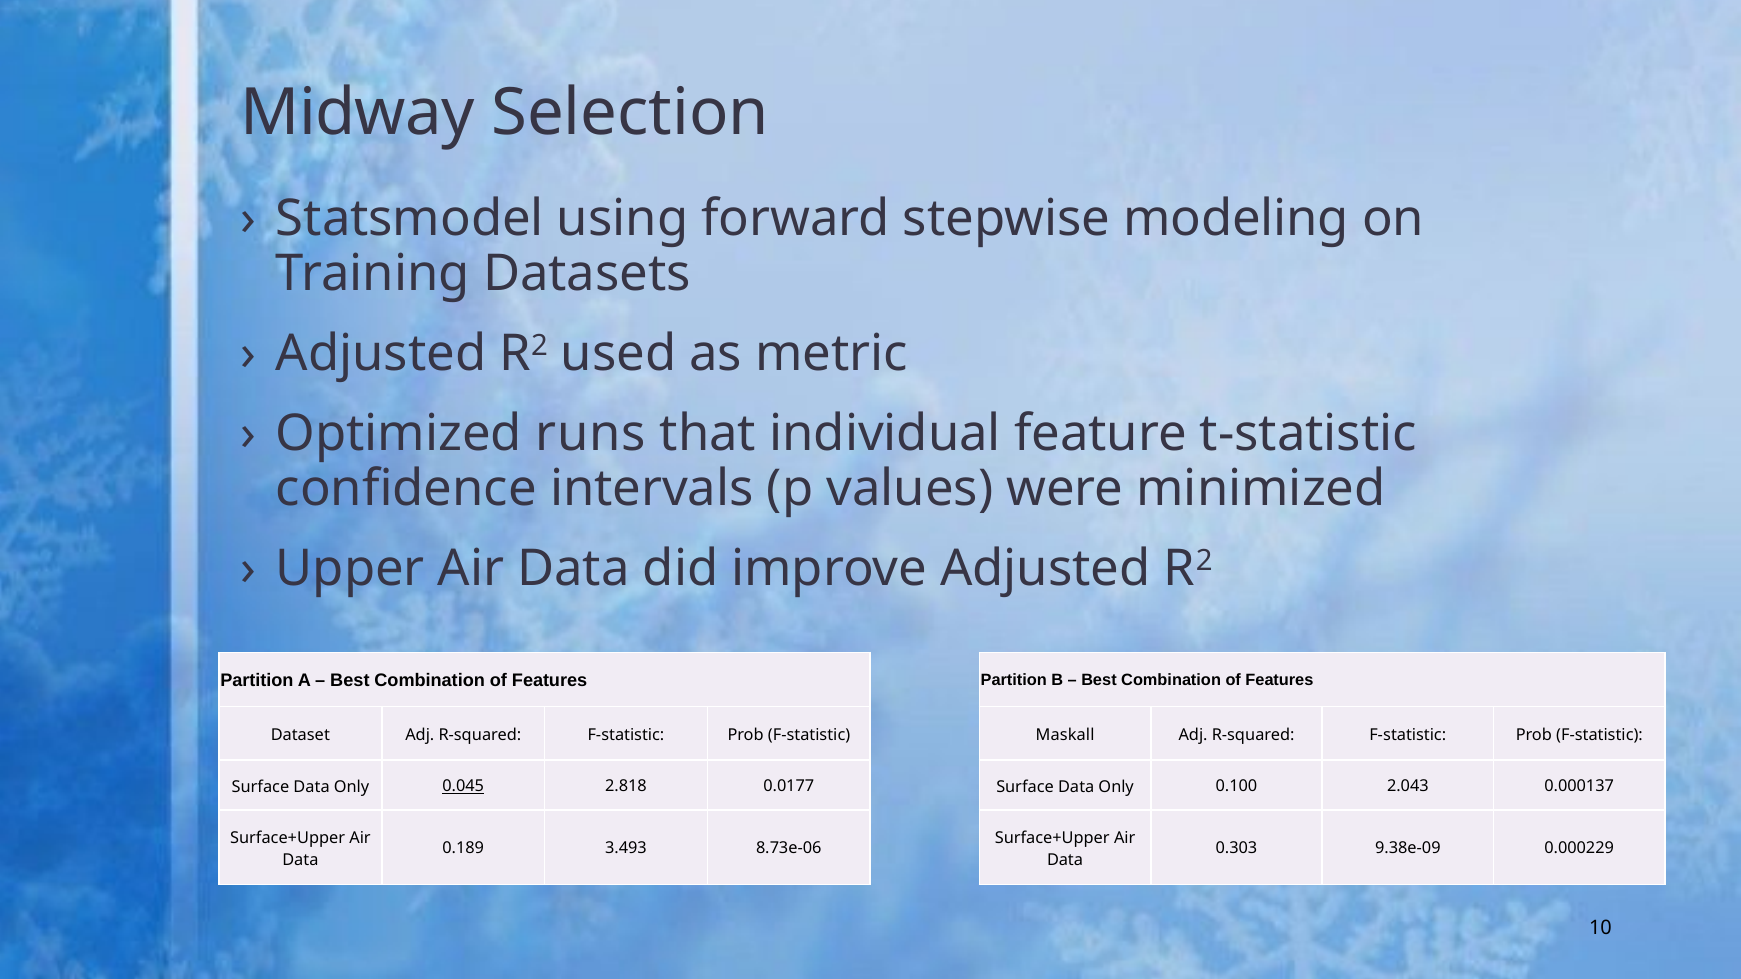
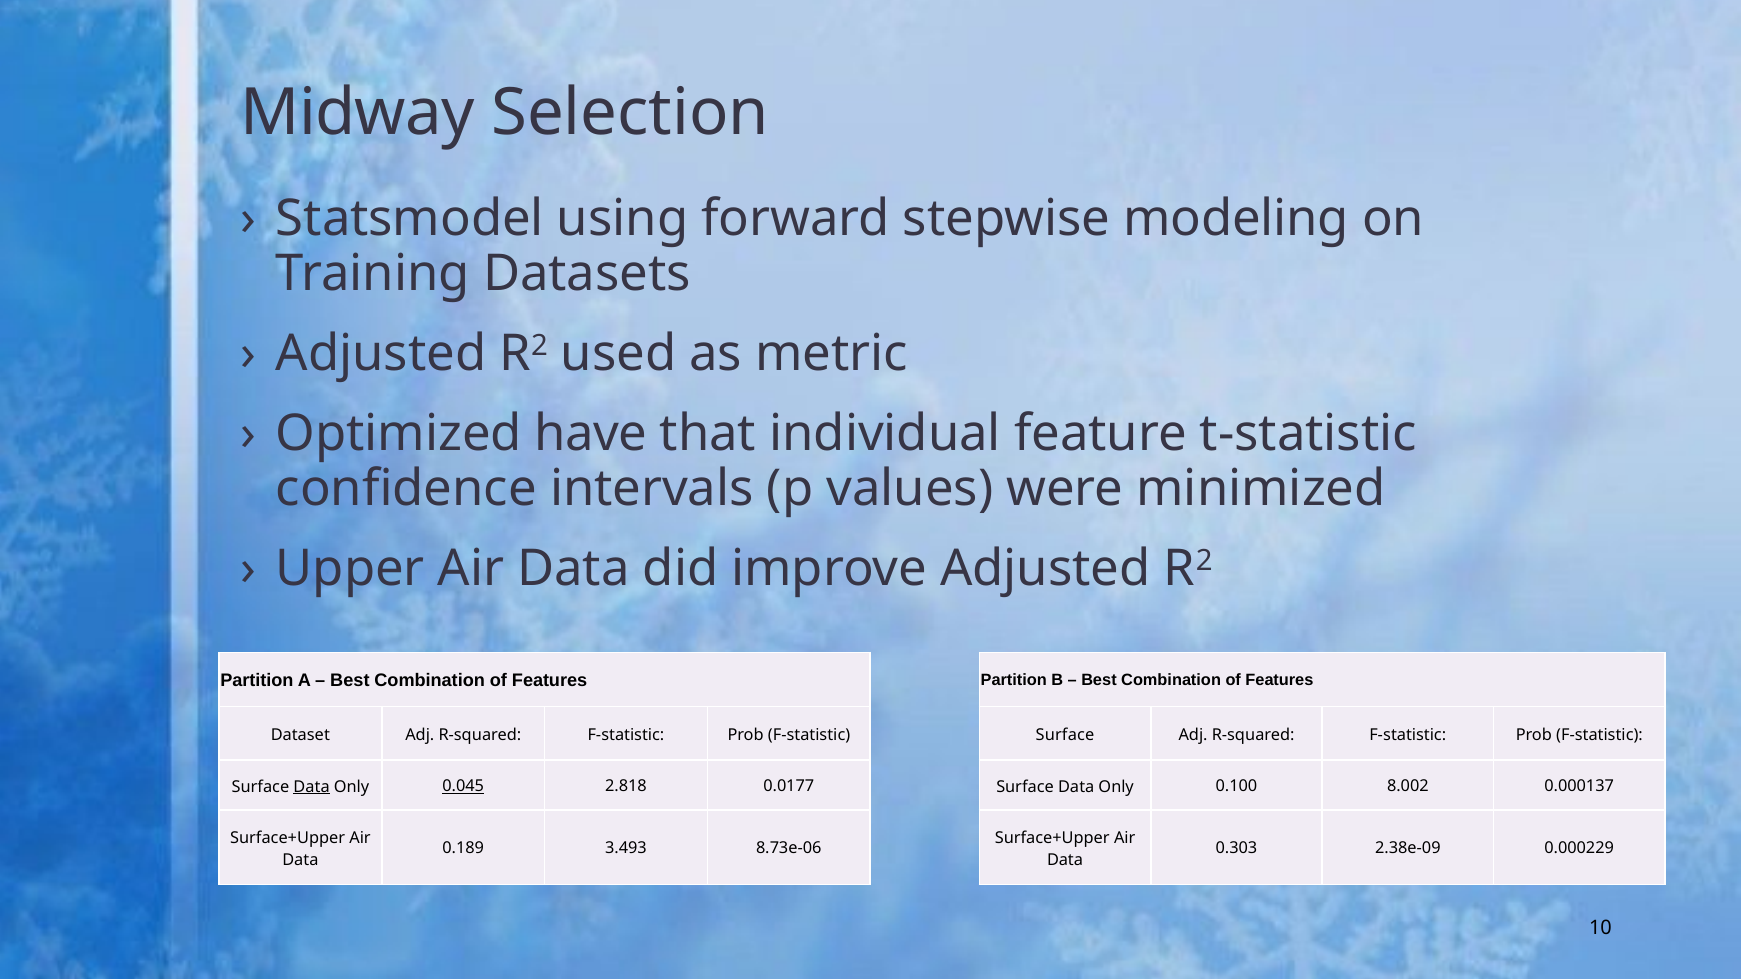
runs: runs -> have
Maskall at (1065, 735): Maskall -> Surface
Data at (312, 787) underline: none -> present
2.043: 2.043 -> 8.002
9.38e-09: 9.38e-09 -> 2.38e-09
